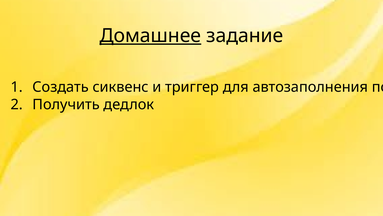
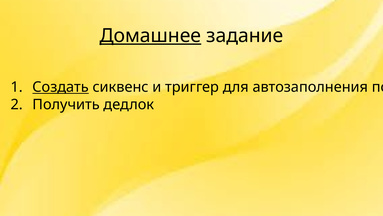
Создать underline: none -> present
